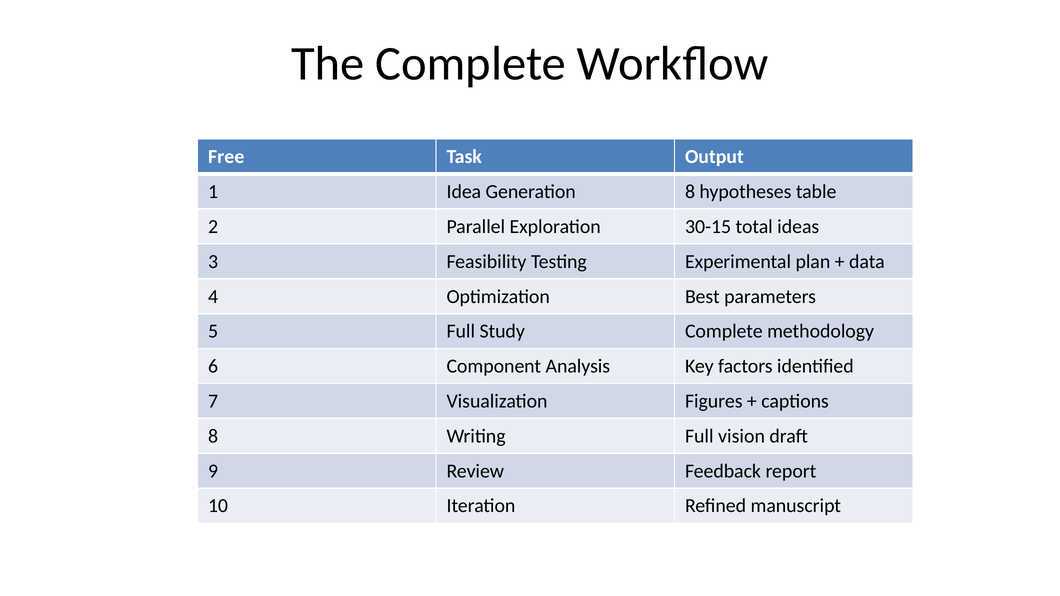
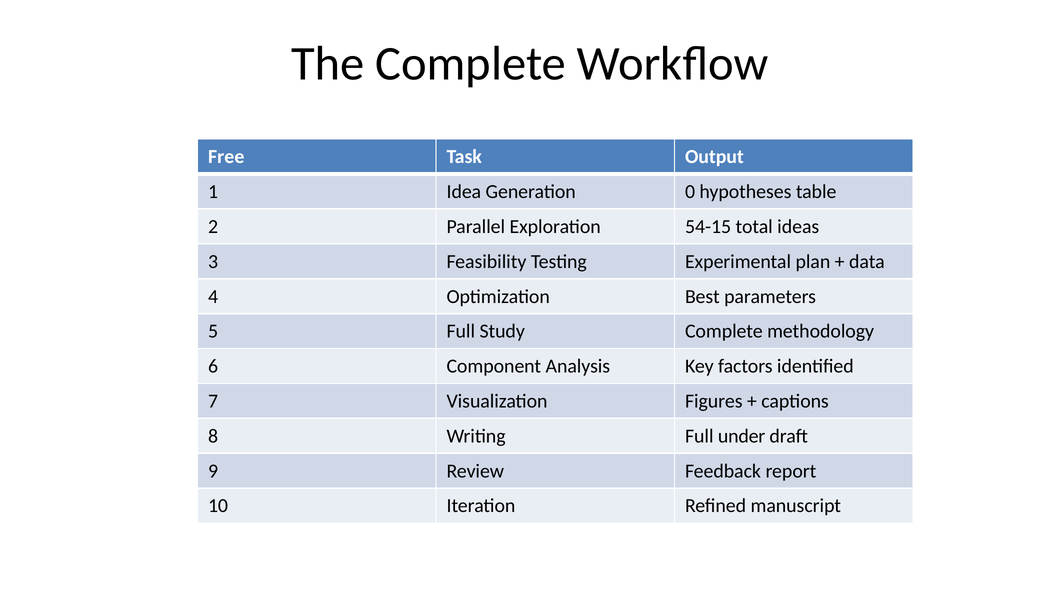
Generation 8: 8 -> 0
30-15: 30-15 -> 54-15
vision: vision -> under
